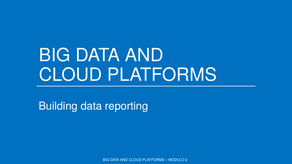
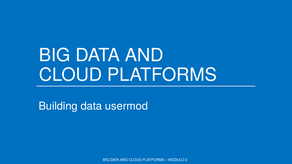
reporting: reporting -> usermod
